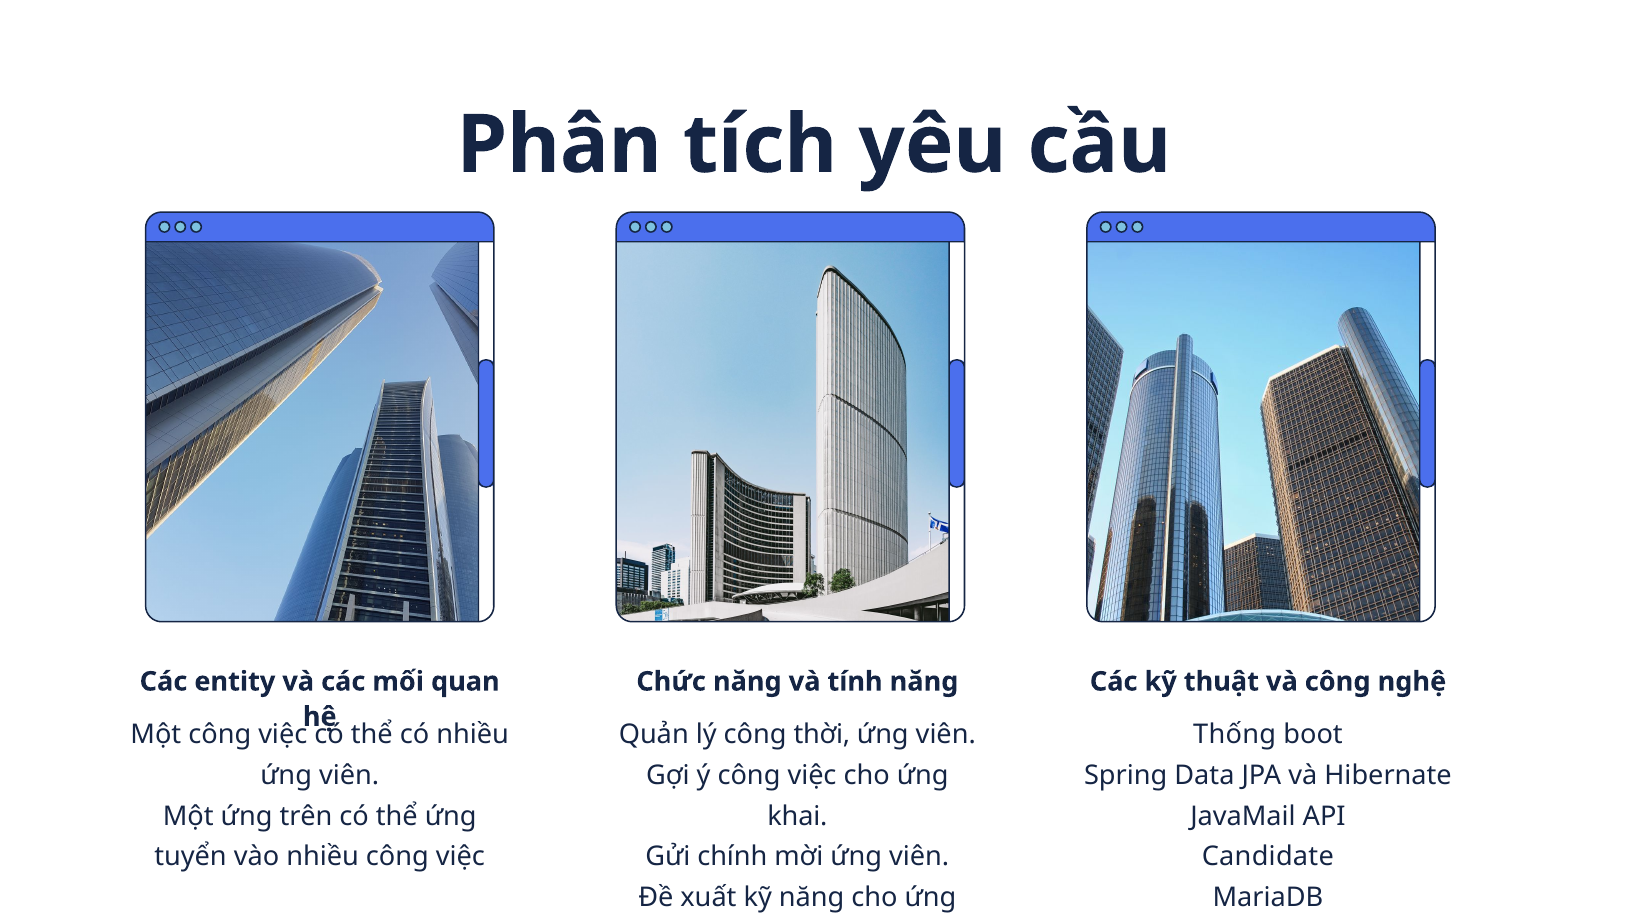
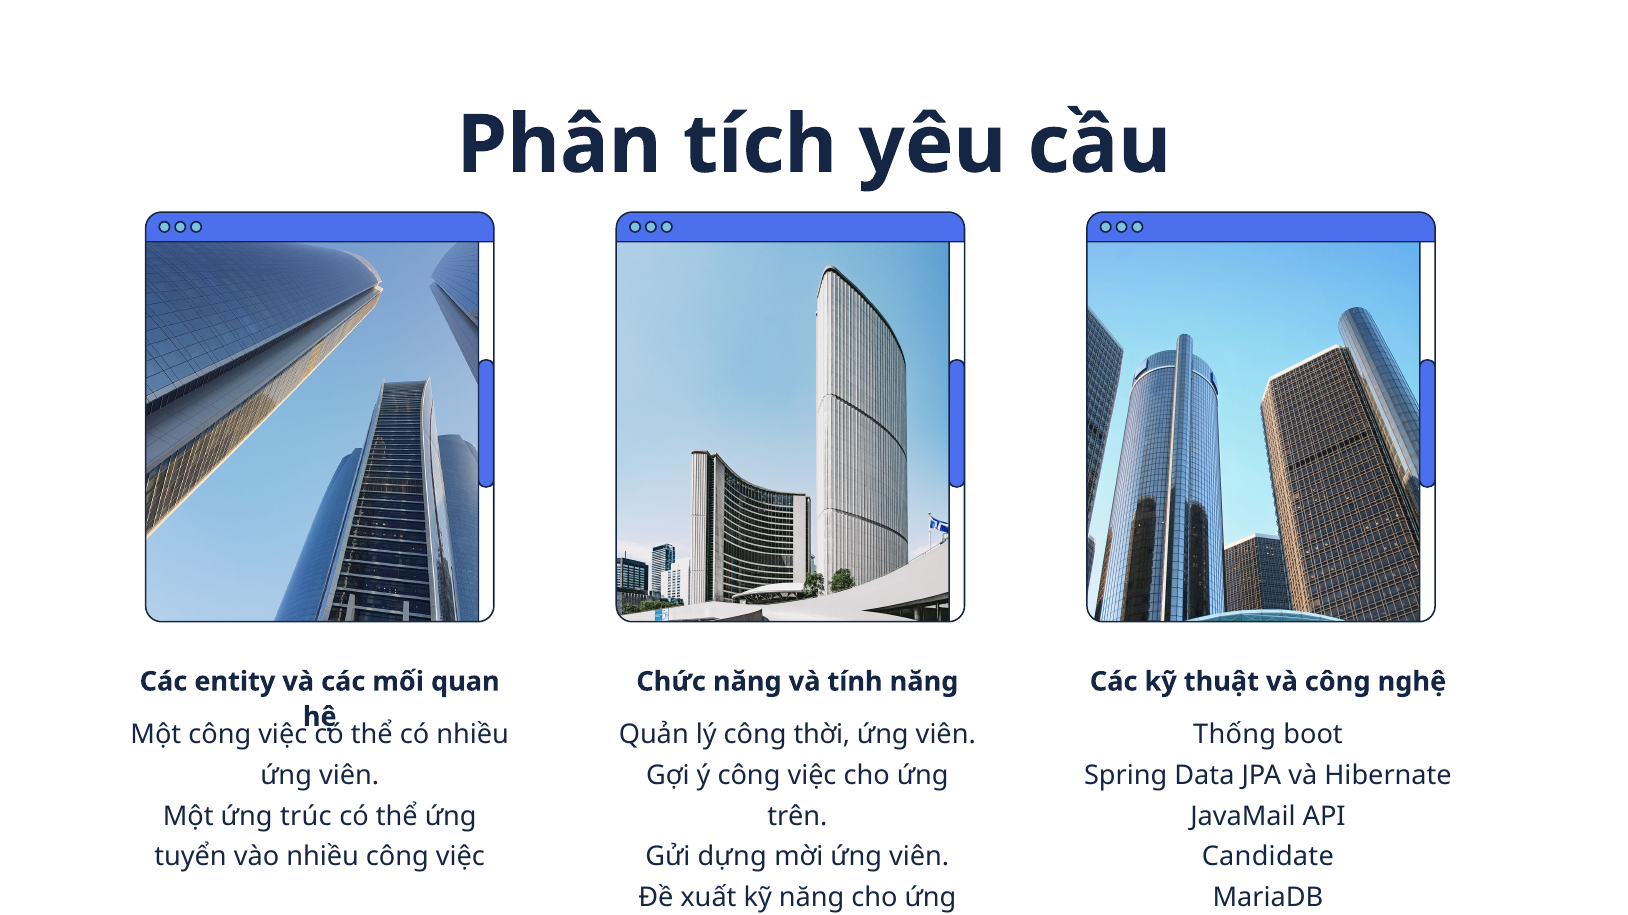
trên: trên -> trúc
khai: khai -> trên
chính: chính -> dựng
